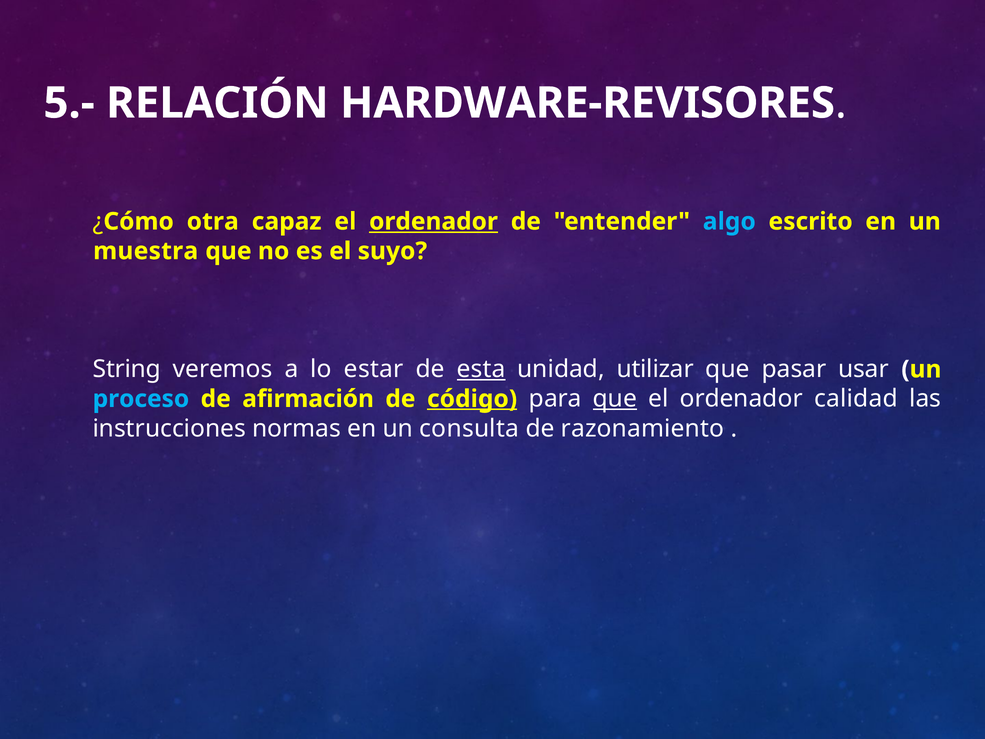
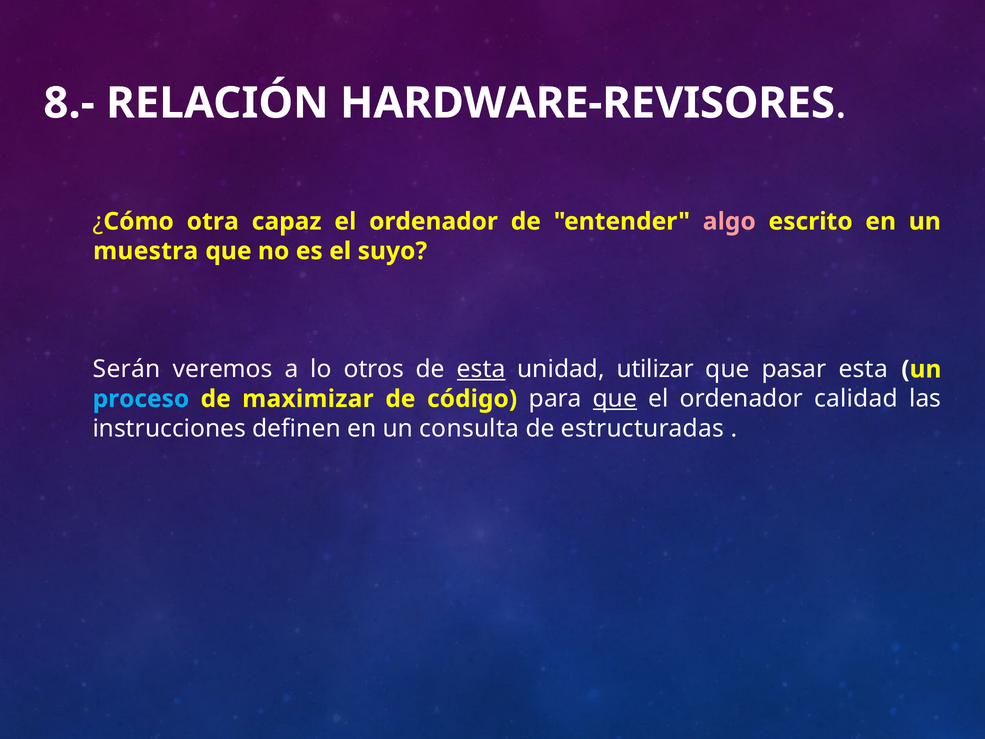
5.-: 5.- -> 8.-
ordenador at (433, 221) underline: present -> none
algo colour: light blue -> pink
String: String -> Serán
estar: estar -> otros
pasar usar: usar -> esta
afirmación: afirmación -> maximizar
código underline: present -> none
normas: normas -> definen
razonamiento: razonamiento -> estructuradas
